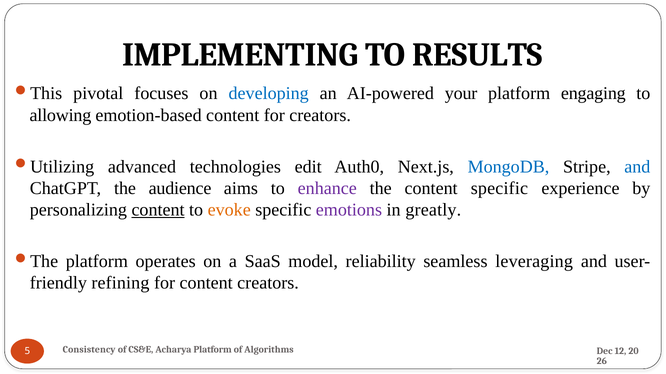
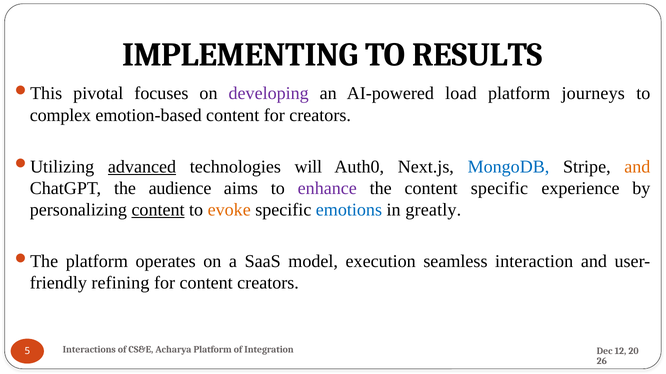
developing colour: blue -> purple
your: your -> load
engaging: engaging -> journeys
allowing: allowing -> complex
advanced underline: none -> present
edit: edit -> will
and at (637, 167) colour: blue -> orange
emotions colour: purple -> blue
reliability: reliability -> execution
leveraging: leveraging -> interaction
Consistency: Consistency -> Interactions
Algorithms: Algorithms -> Integration
